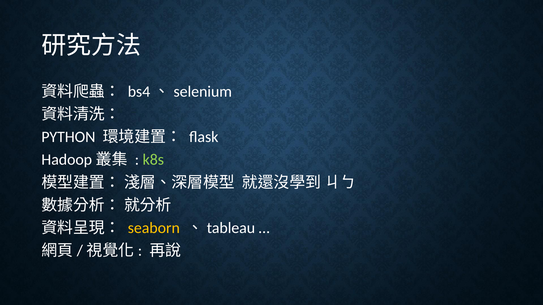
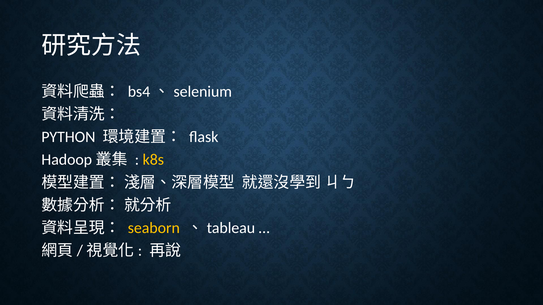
k8s colour: light green -> yellow
